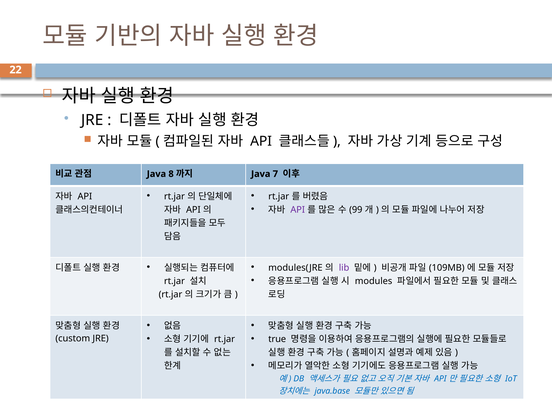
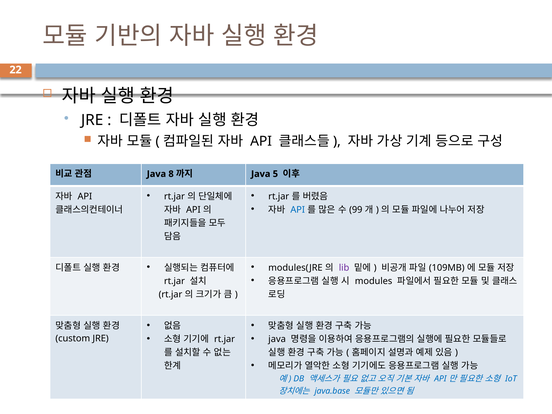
7: 7 -> 5
API at (298, 210) colour: purple -> blue
true at (277, 339): true -> java
